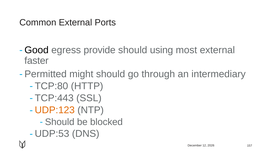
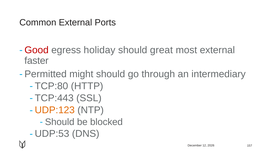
Good colour: black -> red
provide: provide -> holiday
using: using -> great
